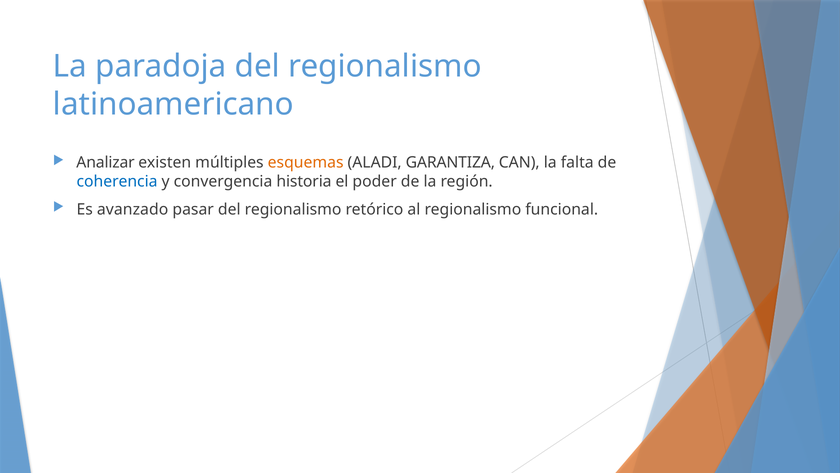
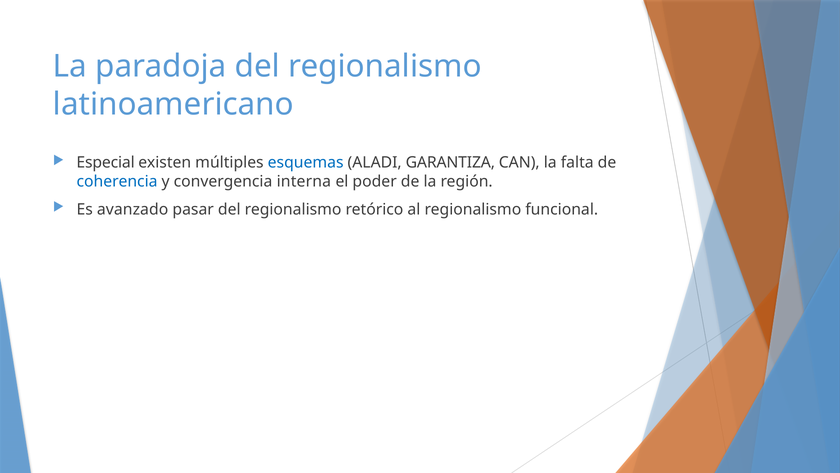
Analizar: Analizar -> Especial
esquemas colour: orange -> blue
historia: historia -> interna
